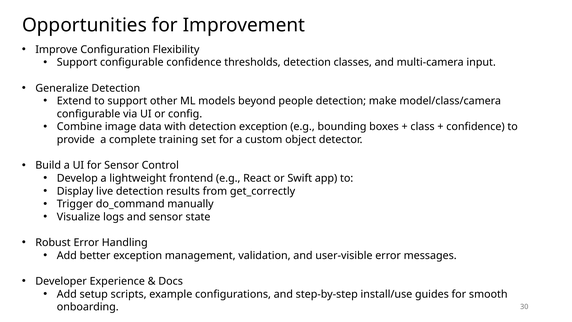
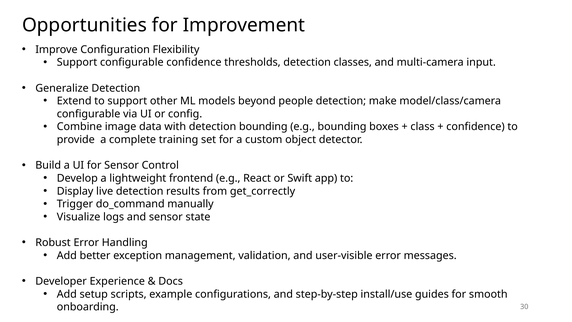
detection exception: exception -> bounding
